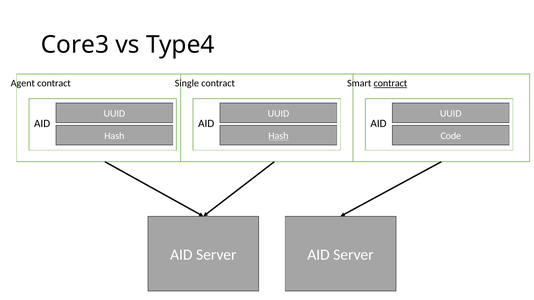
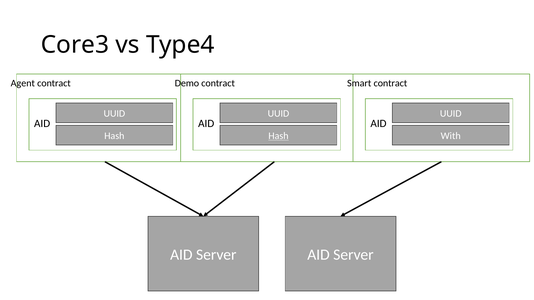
Single: Single -> Demo
contract at (390, 83) underline: present -> none
Code: Code -> With
